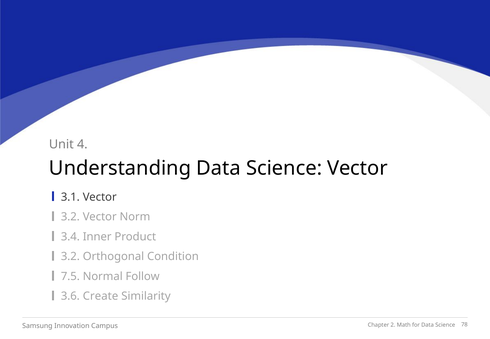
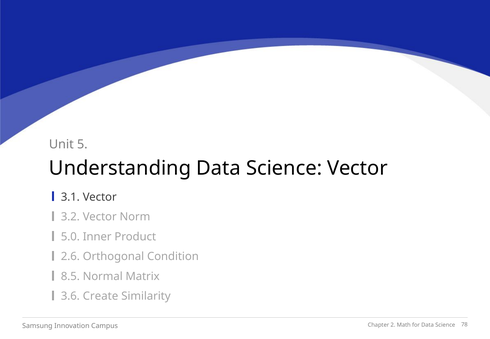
4: 4 -> 5
3.4: 3.4 -> 5.0
3.2 at (70, 257): 3.2 -> 2.6
7.5: 7.5 -> 8.5
Follow: Follow -> Matrix
